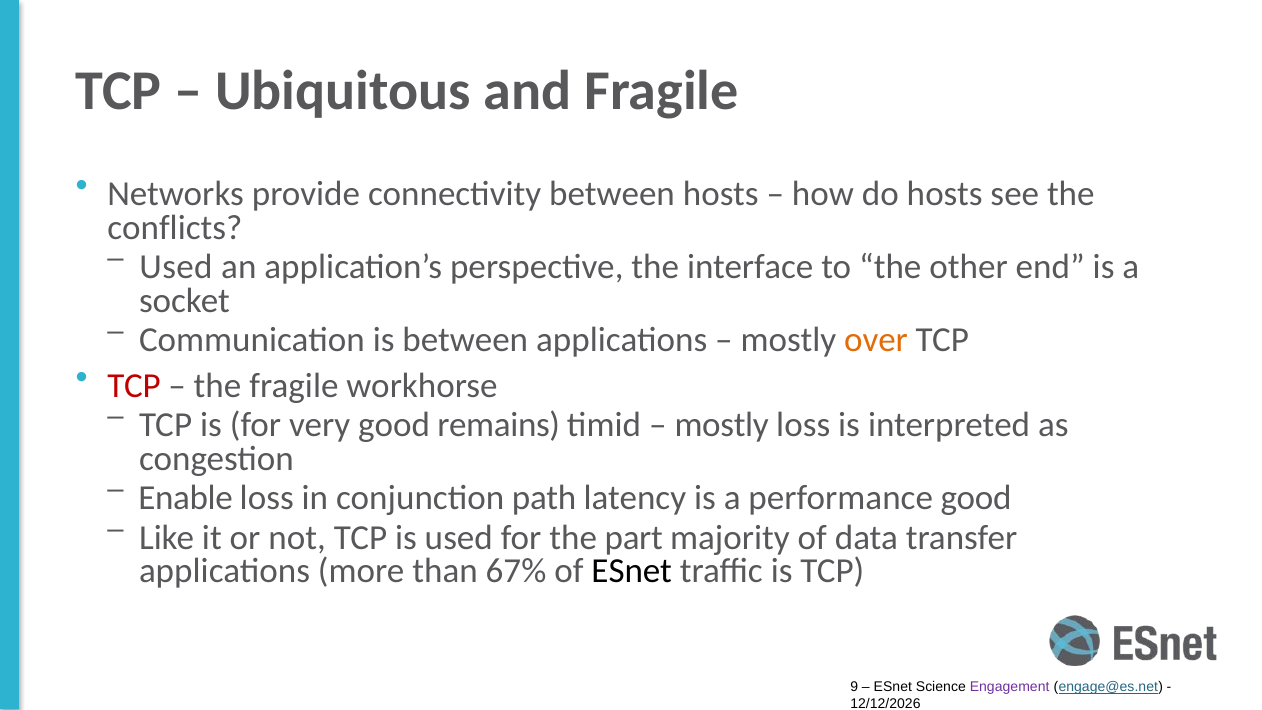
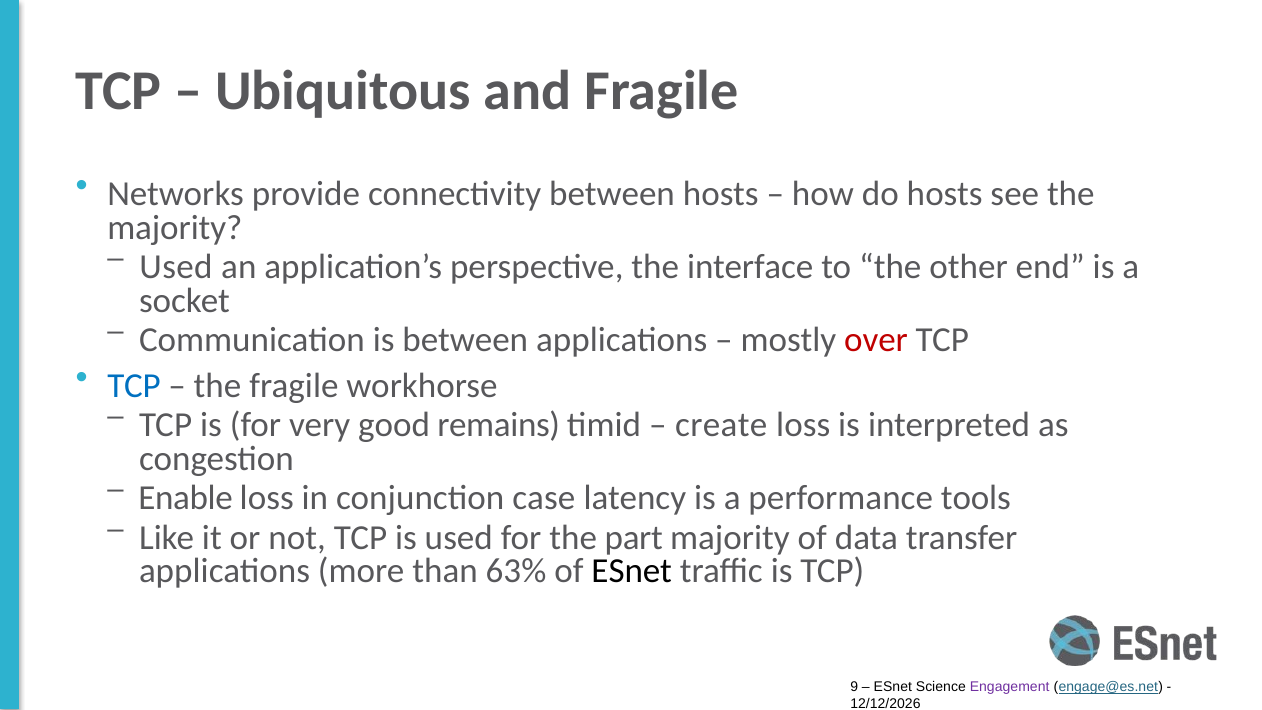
conflicts at (175, 228): conflicts -> majority
over colour: orange -> red
TCP at (134, 386) colour: red -> blue
mostly at (722, 425): mostly -> create
path: path -> case
performance good: good -> tools
67%: 67% -> 63%
